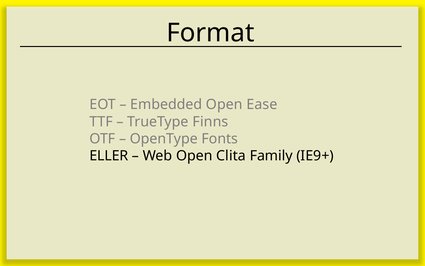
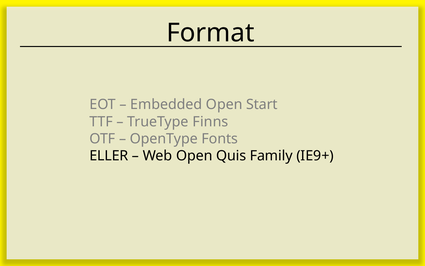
Ease: Ease -> Start
Clita: Clita -> Quis
